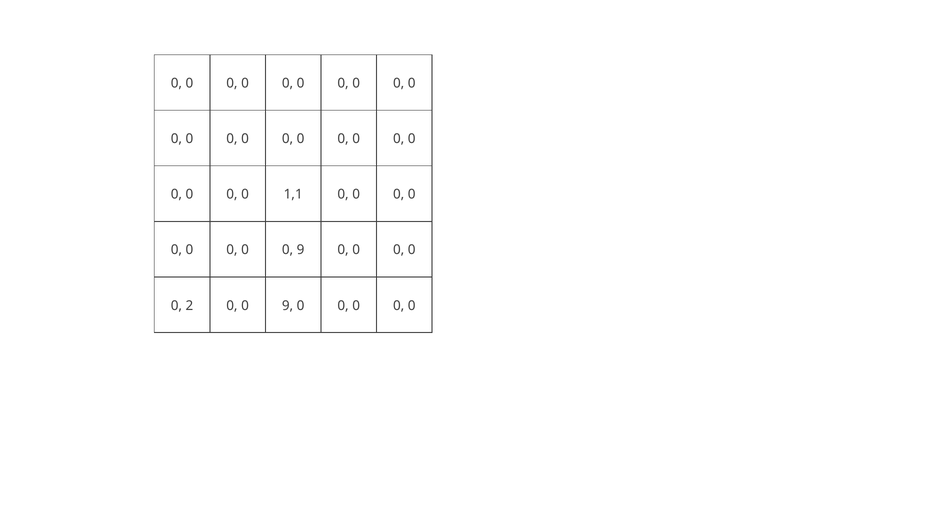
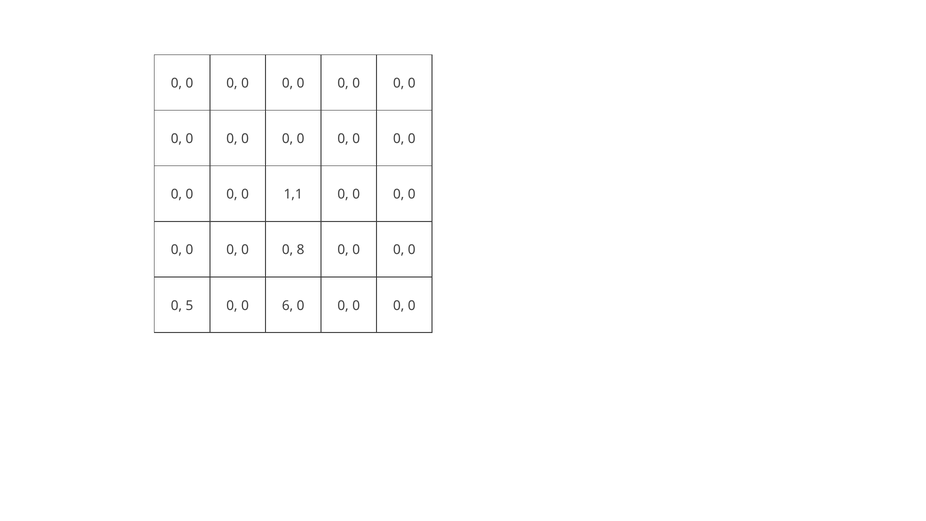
0 0 0 9: 9 -> 8
2: 2 -> 5
9 at (288, 305): 9 -> 6
